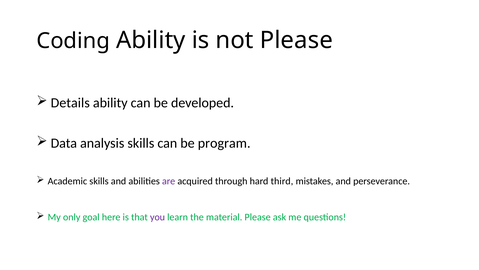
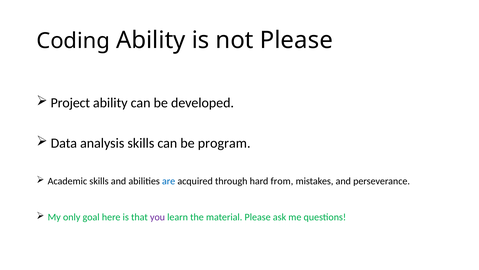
Details: Details -> Project
are colour: purple -> blue
third: third -> from
